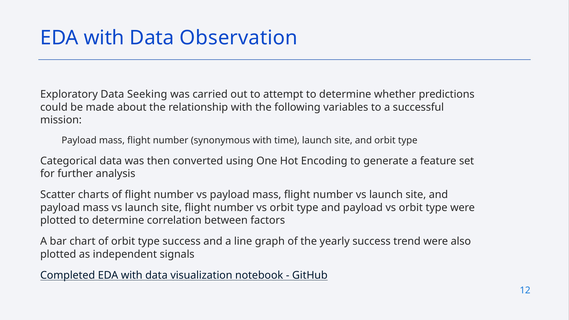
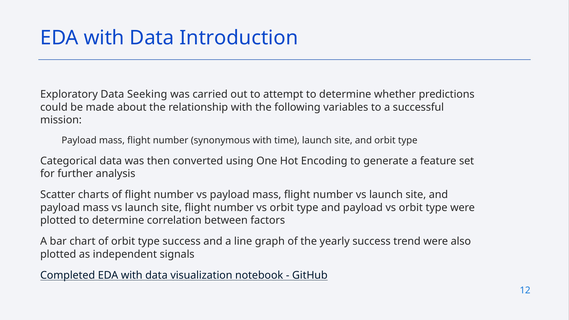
Observation: Observation -> Introduction
